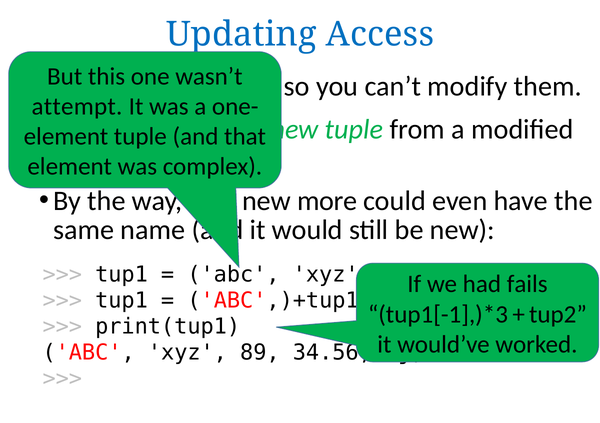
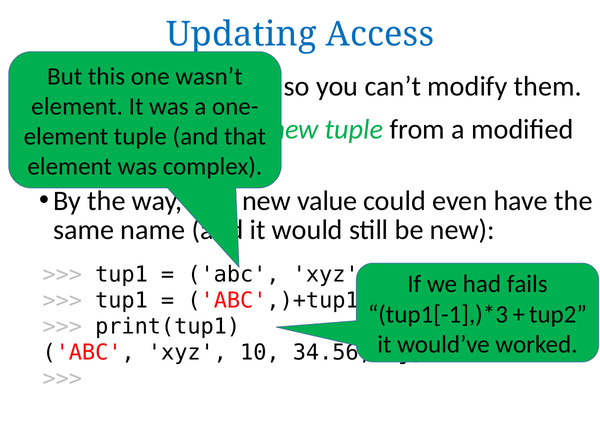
attempt at (77, 106): attempt -> element
more: more -> value
89: 89 -> 10
